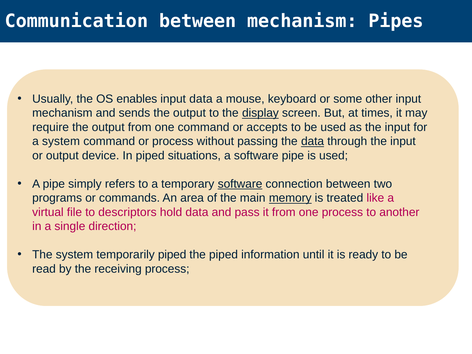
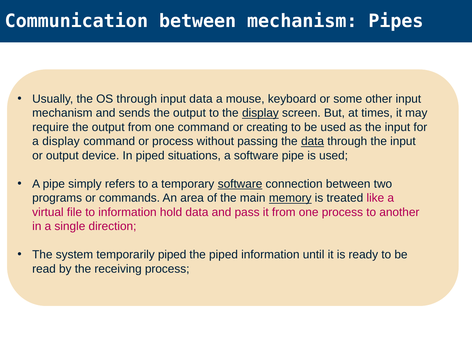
OS enables: enables -> through
accepts: accepts -> creating
a system: system -> display
to descriptors: descriptors -> information
